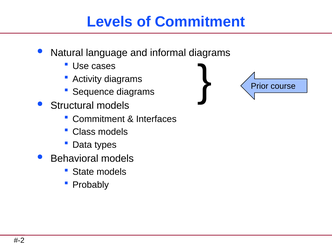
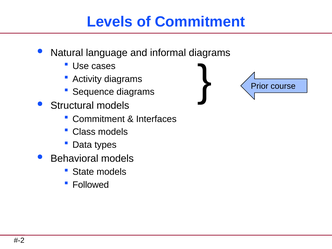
Probably: Probably -> Followed
